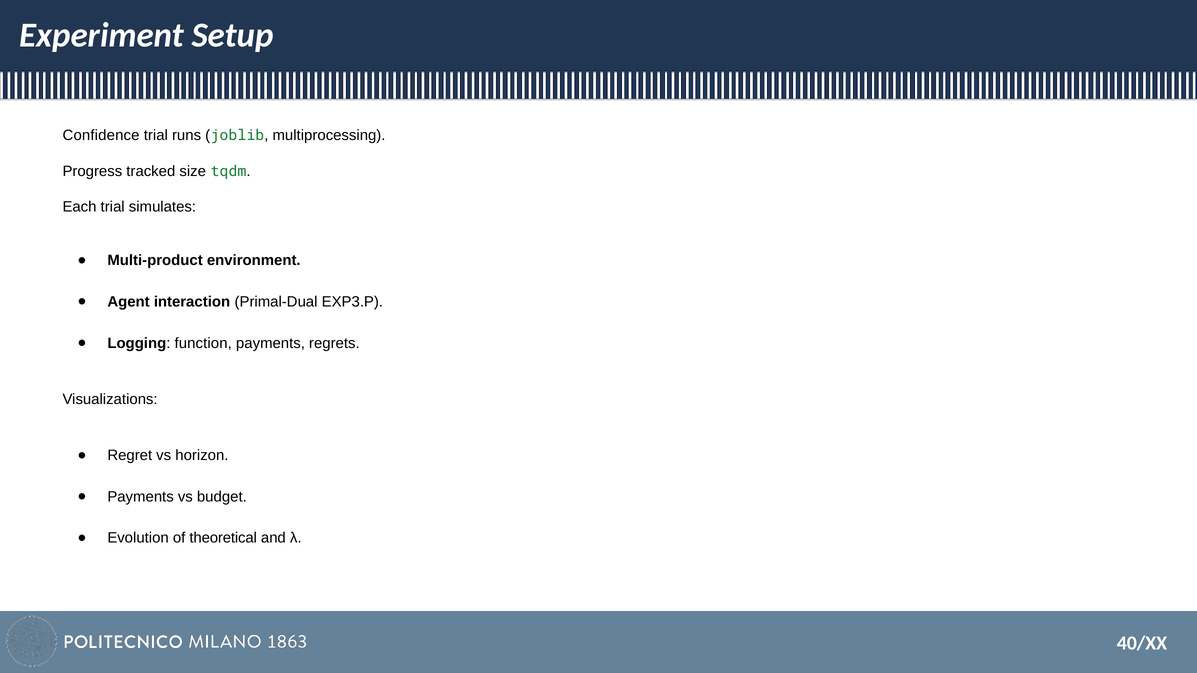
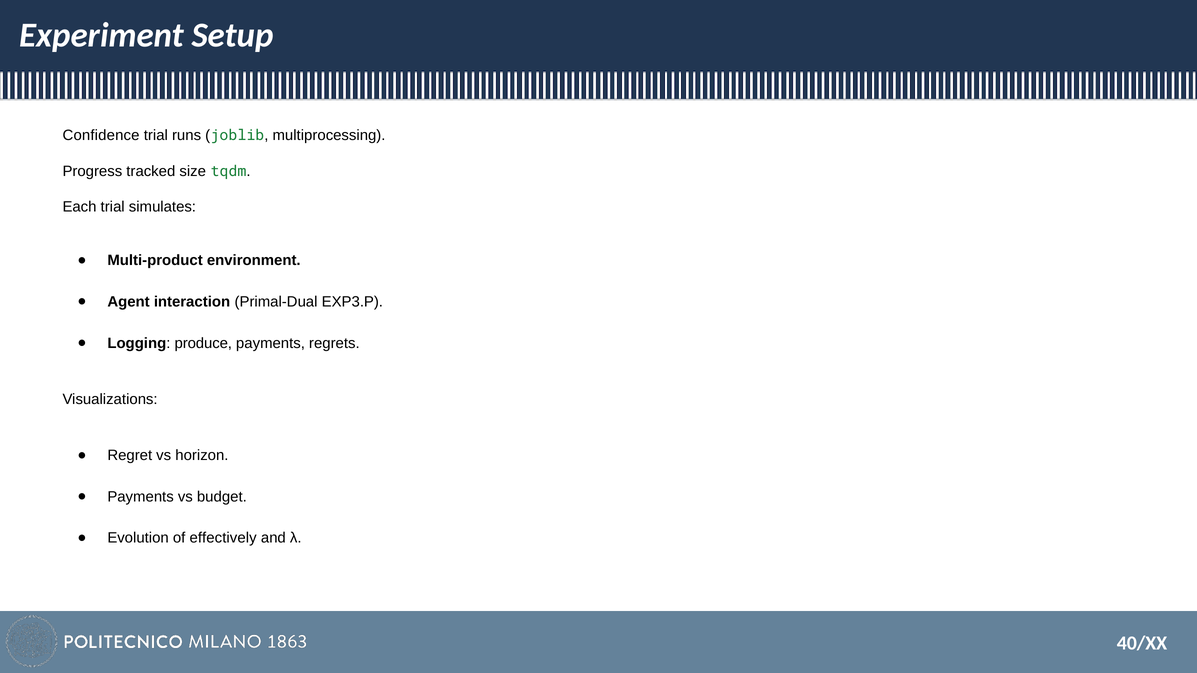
function: function -> produce
theoretical: theoretical -> effectively
